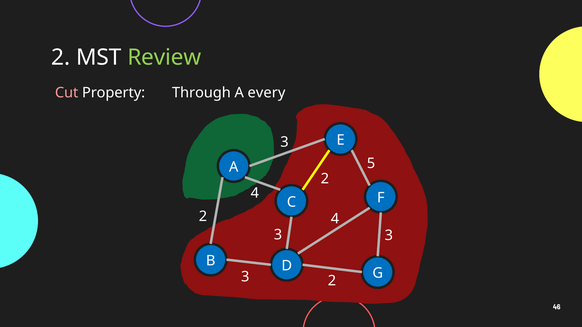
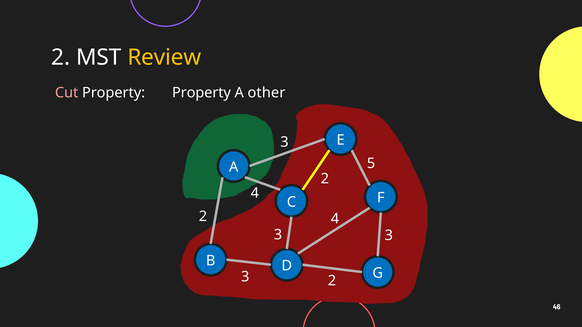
Review colour: light green -> yellow
Property Through: Through -> Property
every: every -> other
